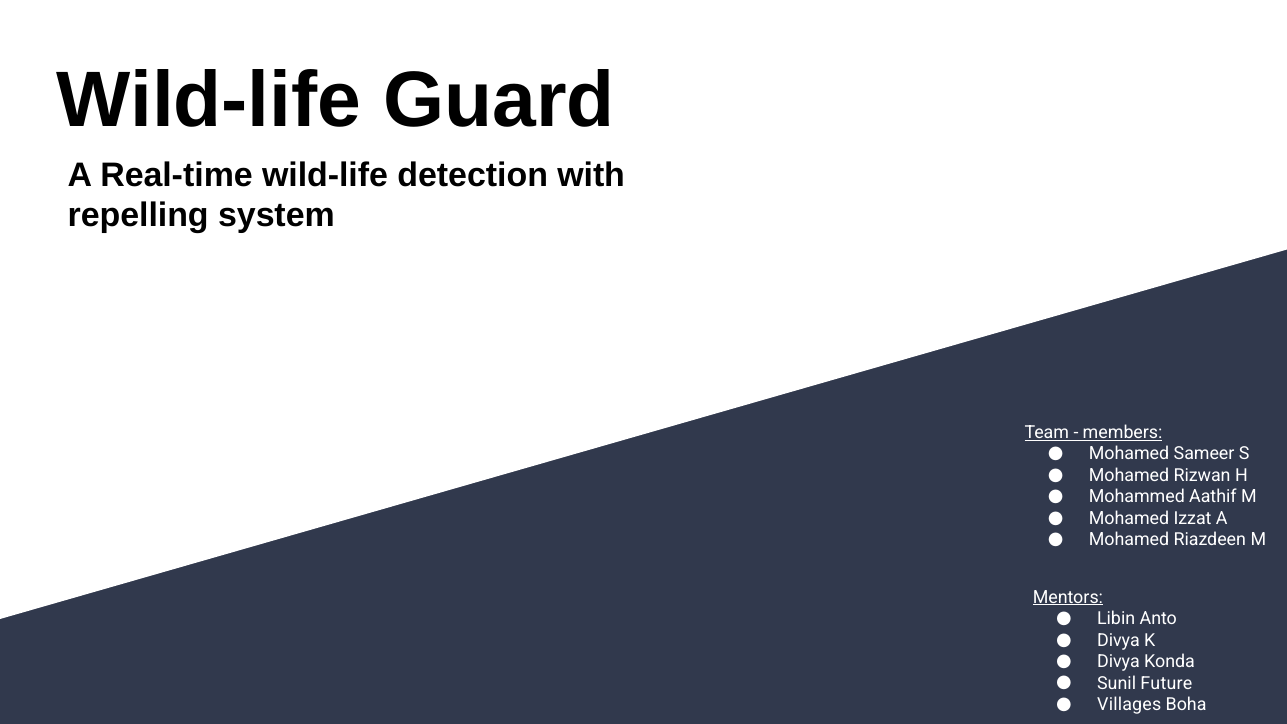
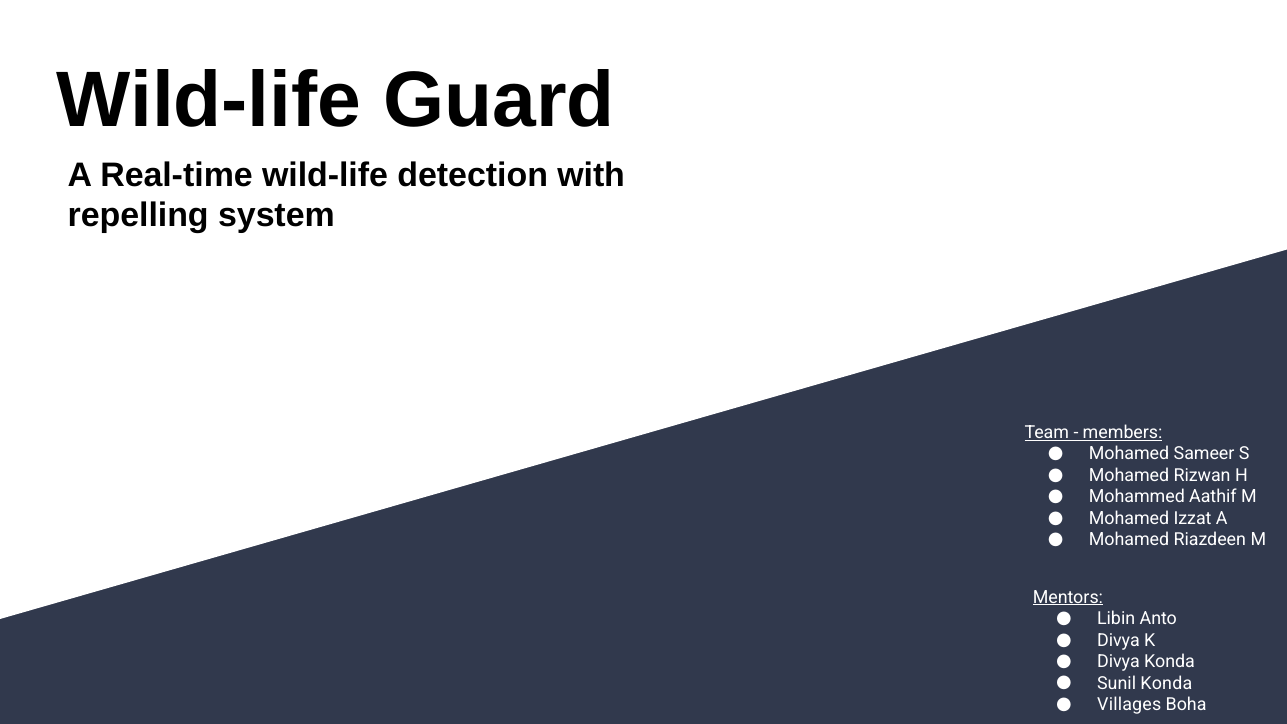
Sunil Future: Future -> Konda
